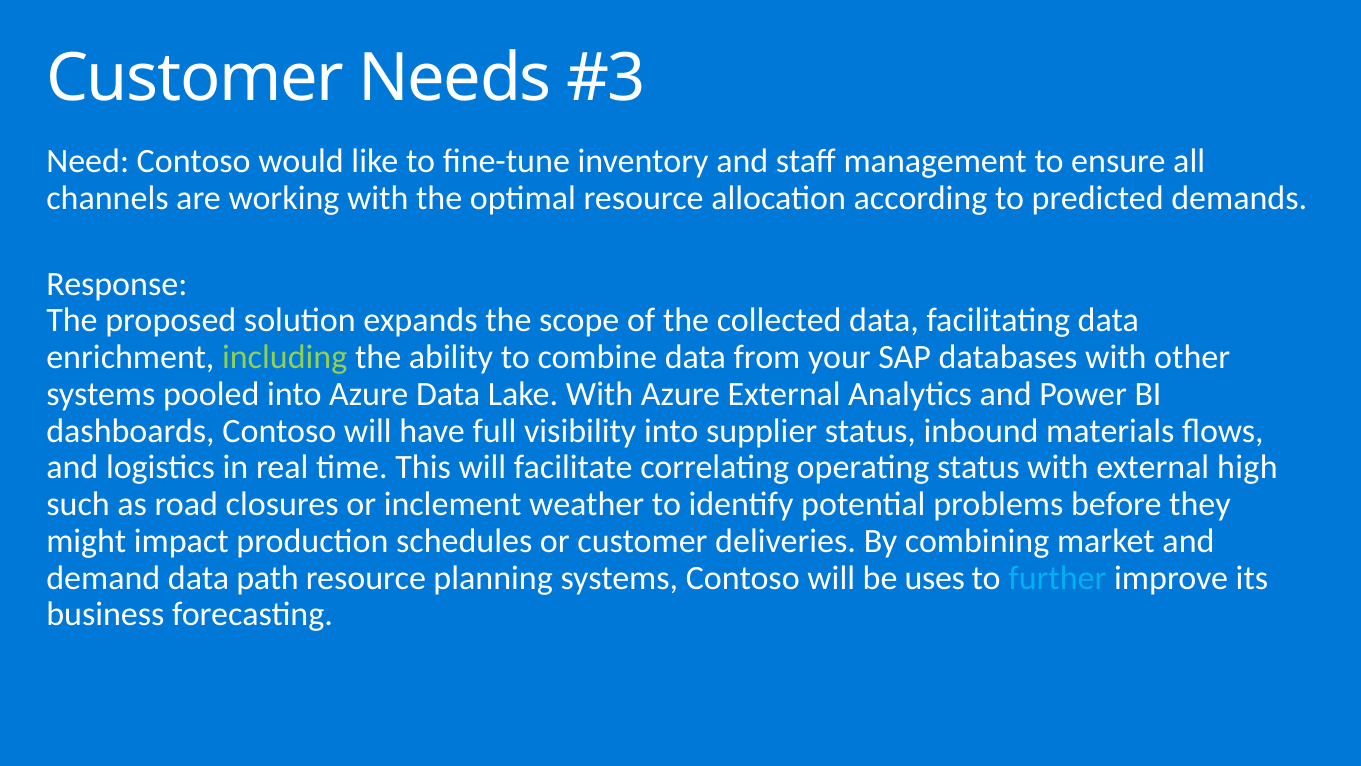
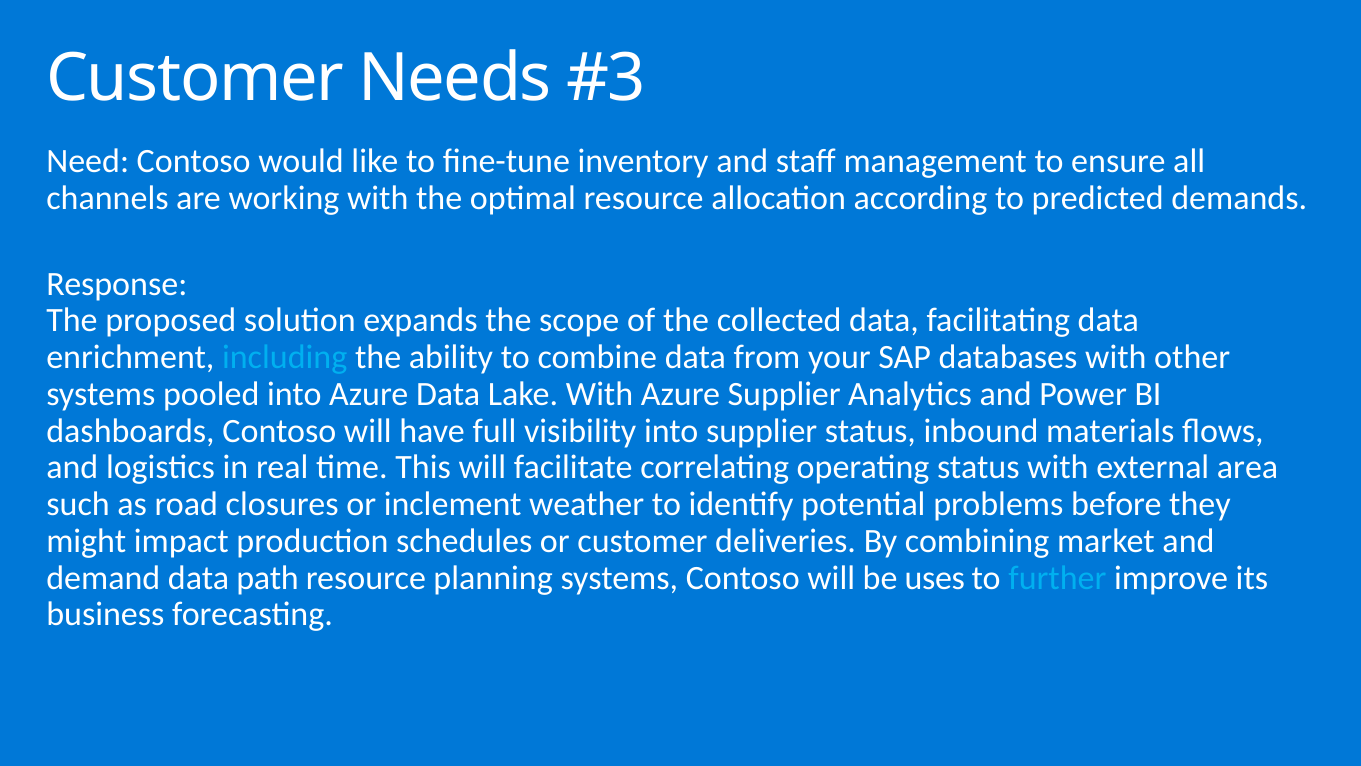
including colour: light green -> light blue
Azure External: External -> Supplier
high: high -> area
